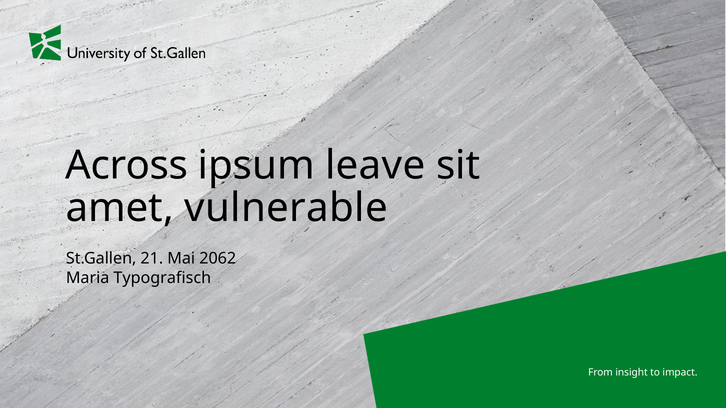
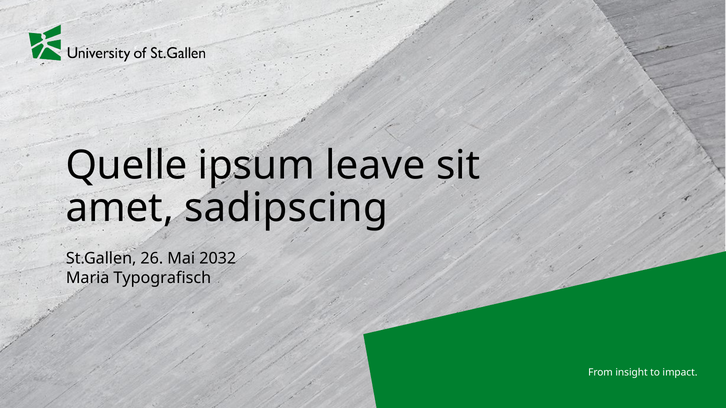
Across: Across -> Quelle
vulnerable: vulnerable -> sadipscing
21: 21 -> 26
2062: 2062 -> 2032
